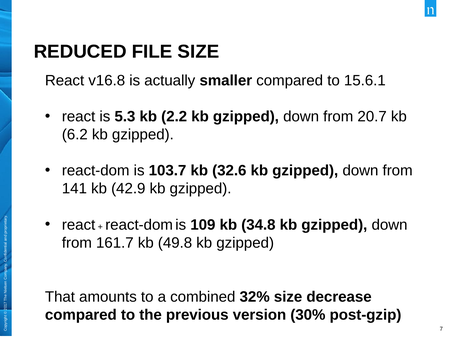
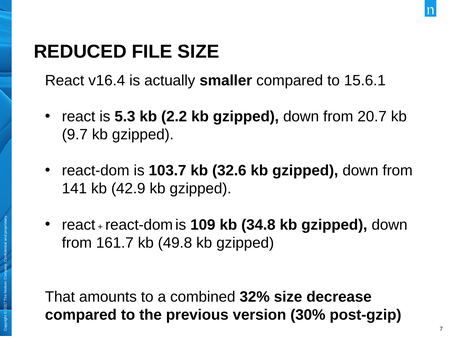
v16.8: v16.8 -> v16.4
6.2: 6.2 -> 9.7
